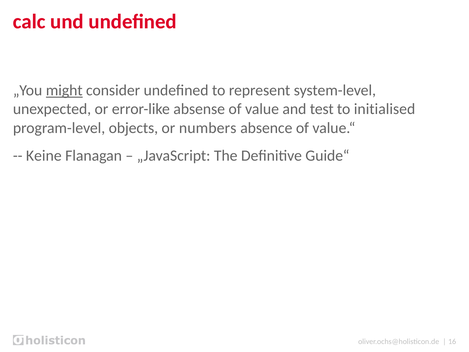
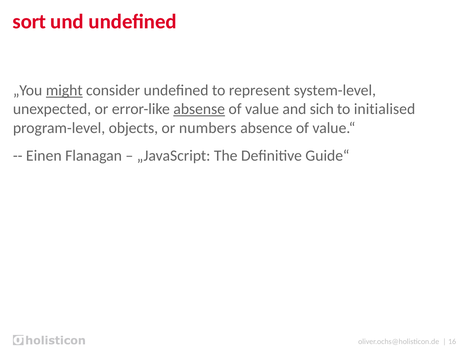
calc: calc -> sort
absense underline: none -> present
test: test -> sich
Keine: Keine -> Einen
